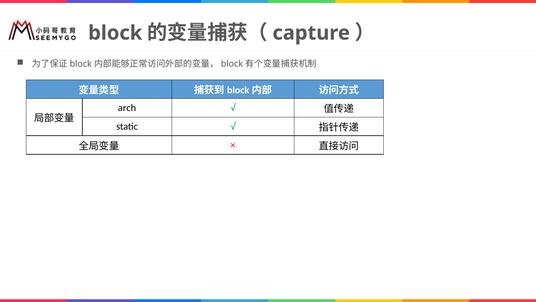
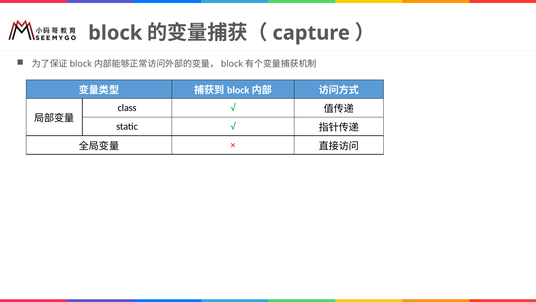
arch: arch -> class
